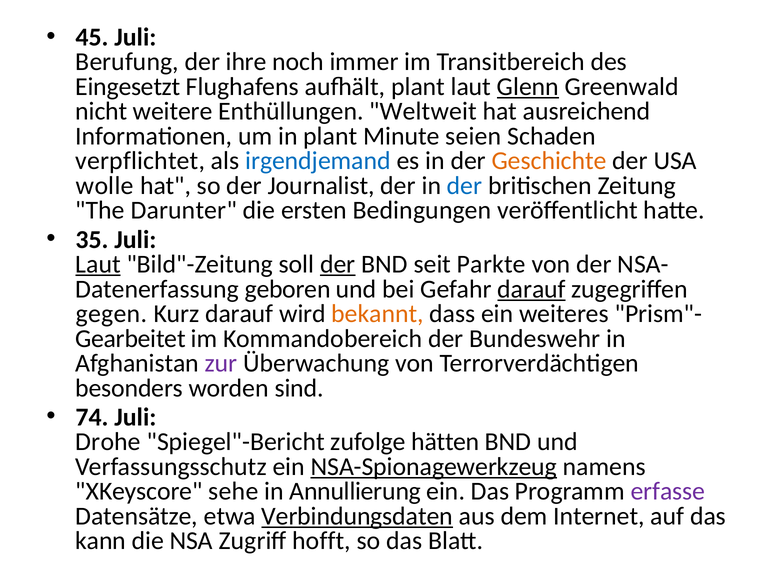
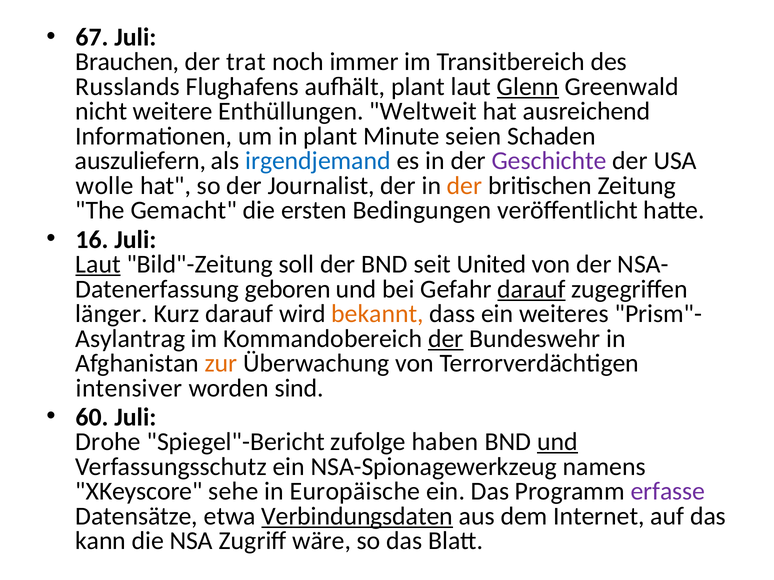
45: 45 -> 67
Berufung: Berufung -> Brauchen
ihre: ihre -> trat
Eingesetzt: Eingesetzt -> Russlands
verpflichtet: verpflichtet -> auszuliefern
Geschichte colour: orange -> purple
der at (465, 186) colour: blue -> orange
Darunter: Darunter -> Gemacht
35: 35 -> 16
der at (338, 264) underline: present -> none
Parkte: Parkte -> United
gegen: gegen -> länger
Gearbeitet: Gearbeitet -> Asylantrag
der at (446, 339) underline: none -> present
zur colour: purple -> orange
besonders: besonders -> intensiver
74: 74 -> 60
hätten: hätten -> haben
und at (557, 442) underline: none -> present
NSA-Spionagewerkzeug underline: present -> none
Annullierung: Annullierung -> Europäische
hofft: hofft -> wäre
